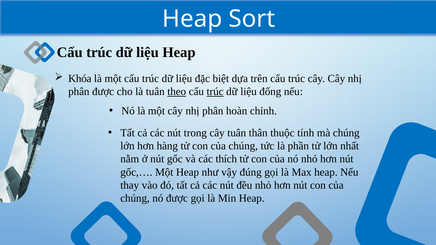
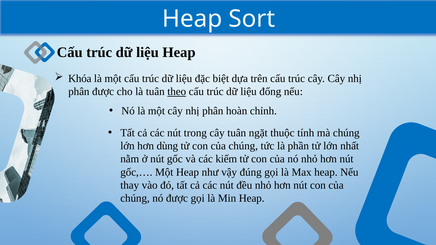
trúc at (215, 92) underline: present -> none
thân: thân -> ngặt
hàng: hàng -> dùng
thích: thích -> kiếm
